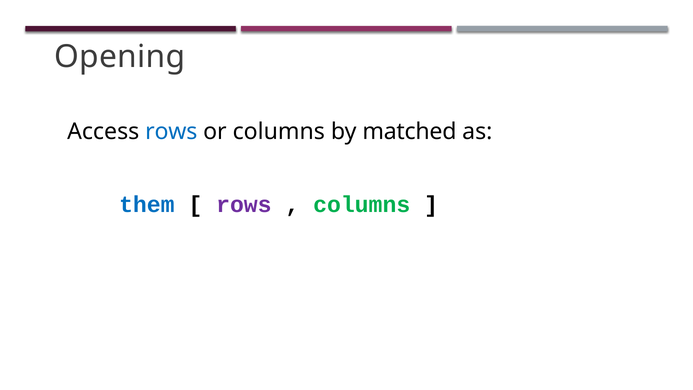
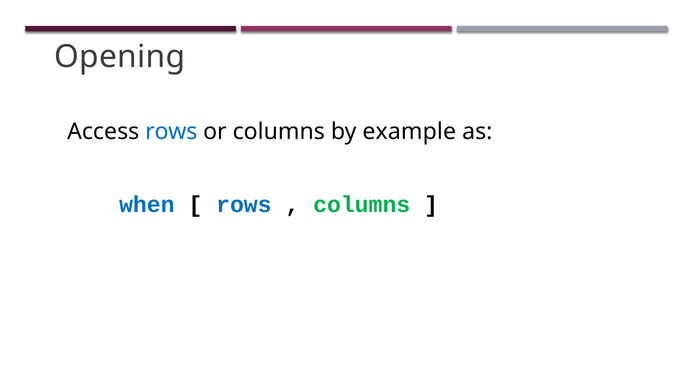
matched: matched -> example
them: them -> when
rows at (244, 204) colour: purple -> blue
